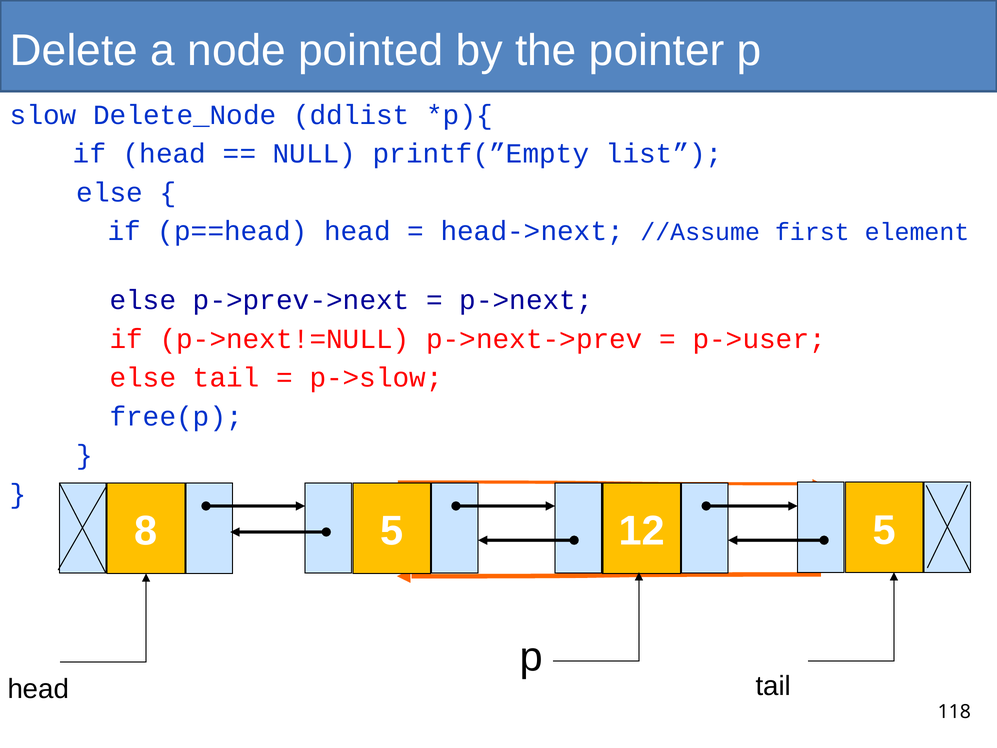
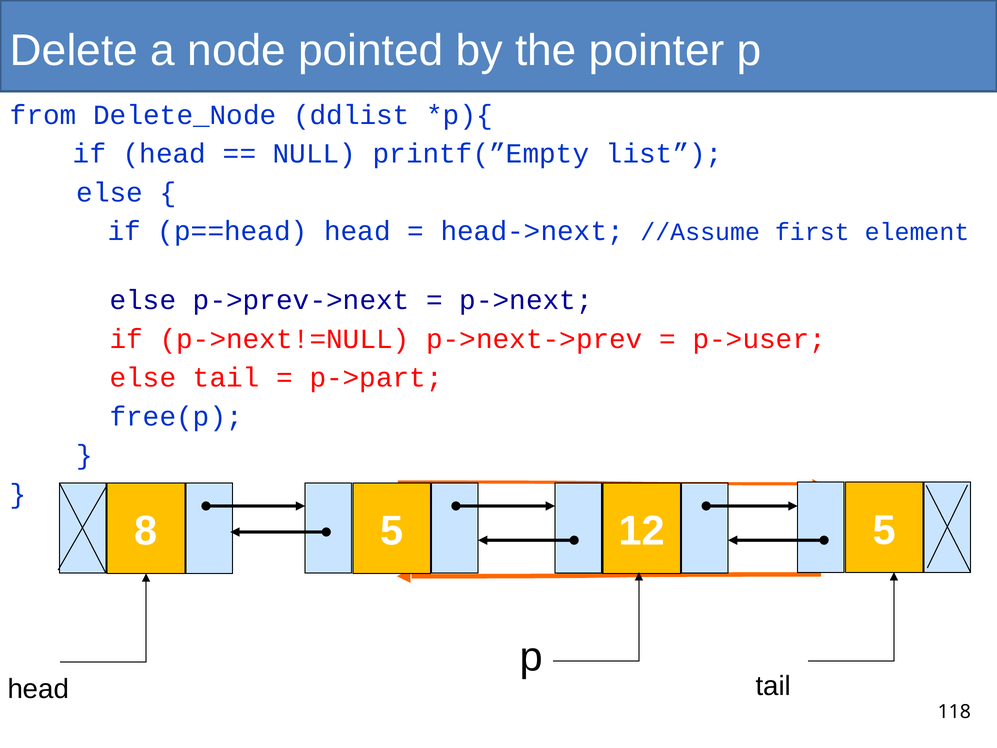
slow: slow -> from
p->slow: p->slow -> p->part
